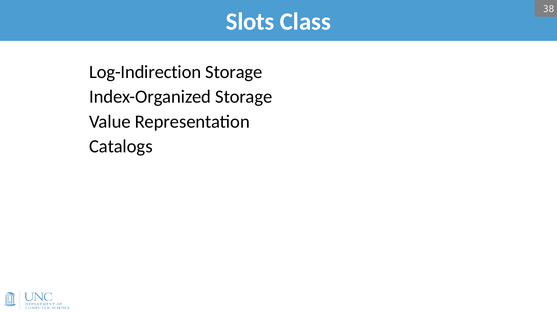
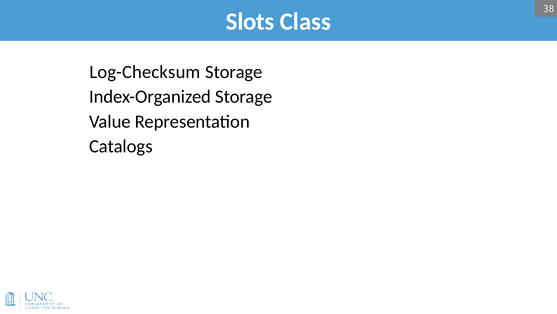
Log-Indirection: Log-Indirection -> Log-Checksum
